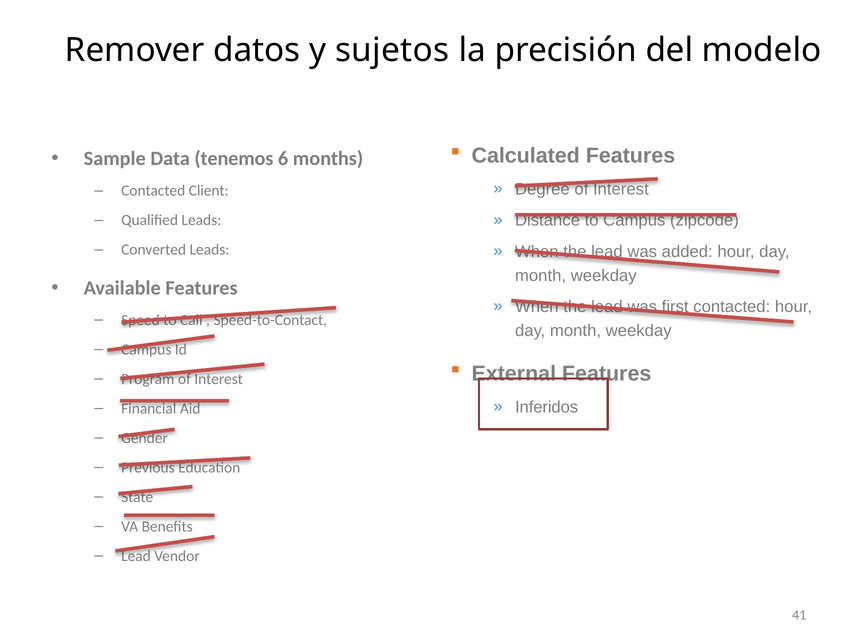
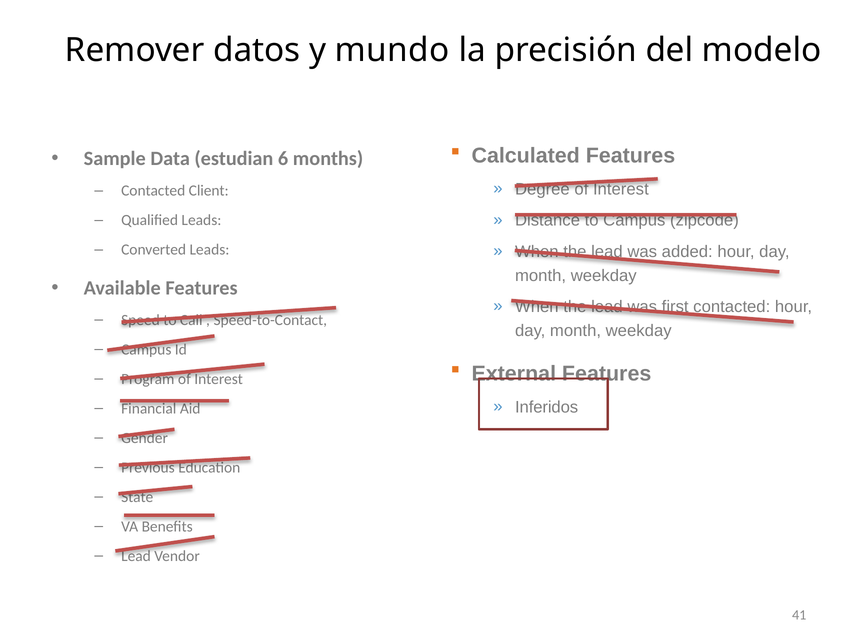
sujetos: sujetos -> mundo
tenemos: tenemos -> estudian
